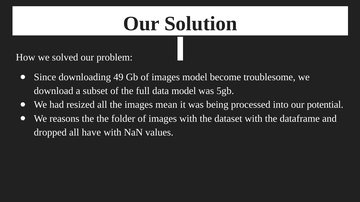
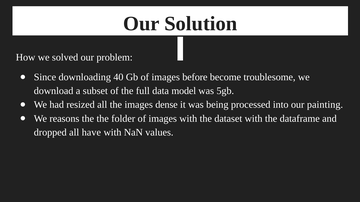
49: 49 -> 40
images model: model -> before
mean: mean -> dense
potential: potential -> painting
